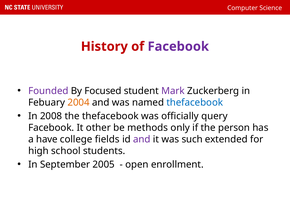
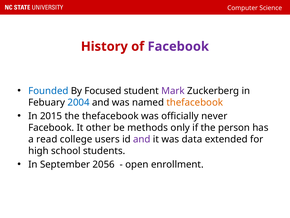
Founded colour: purple -> blue
2004 colour: orange -> blue
thefacebook at (195, 102) colour: blue -> orange
2008: 2008 -> 2015
query: query -> never
have: have -> read
fields: fields -> users
such: such -> data
2005: 2005 -> 2056
